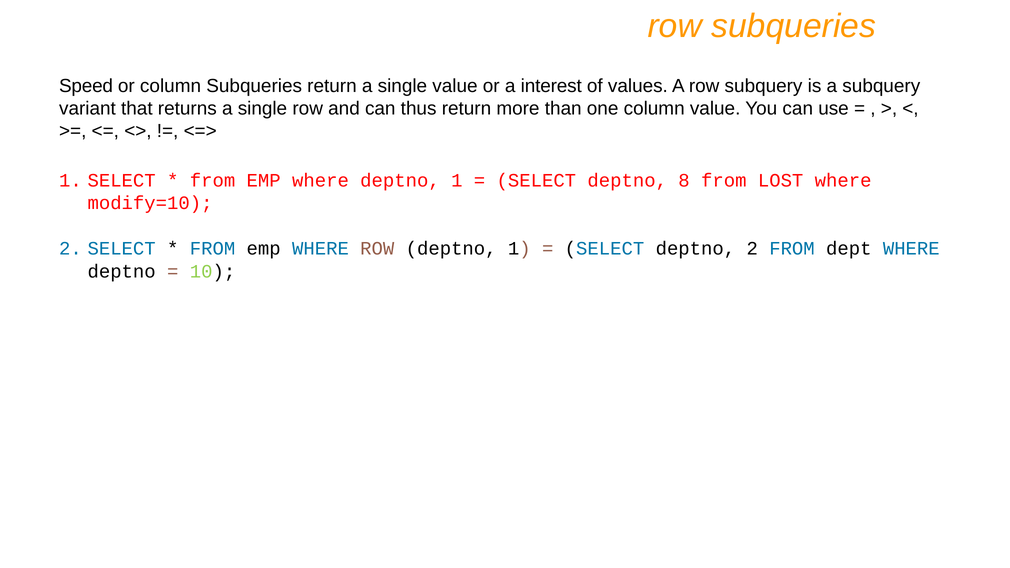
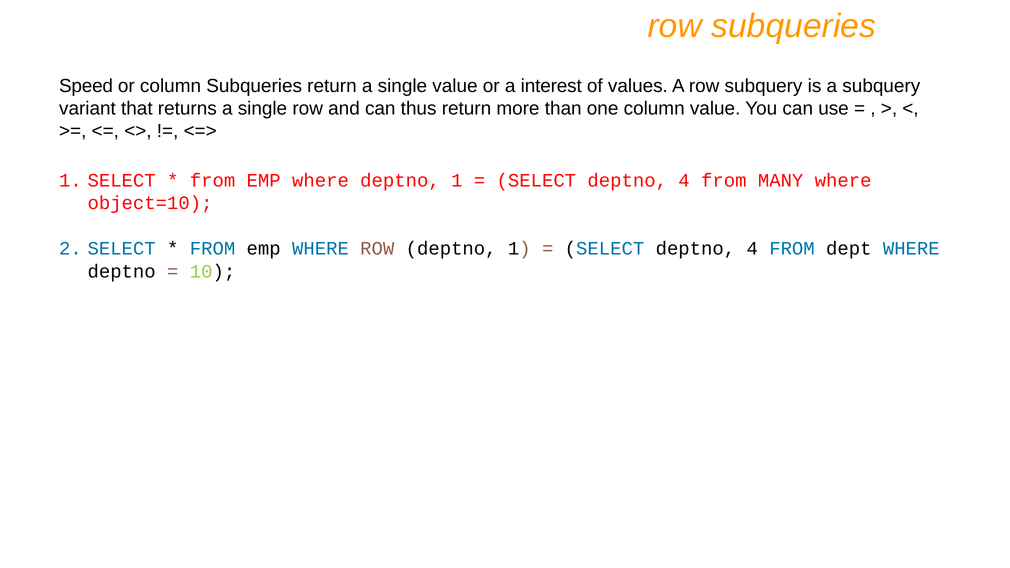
8 at (684, 180): 8 -> 4
LOST: LOST -> MANY
modify=10: modify=10 -> object=10
2 at (752, 249): 2 -> 4
